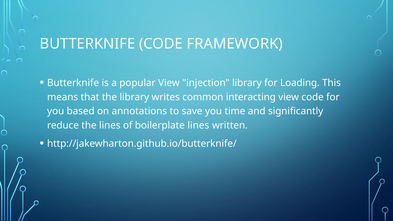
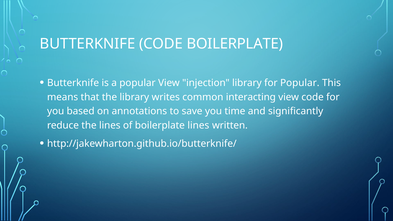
CODE FRAMEWORK: FRAMEWORK -> BOILERPLATE
for Loading: Loading -> Popular
